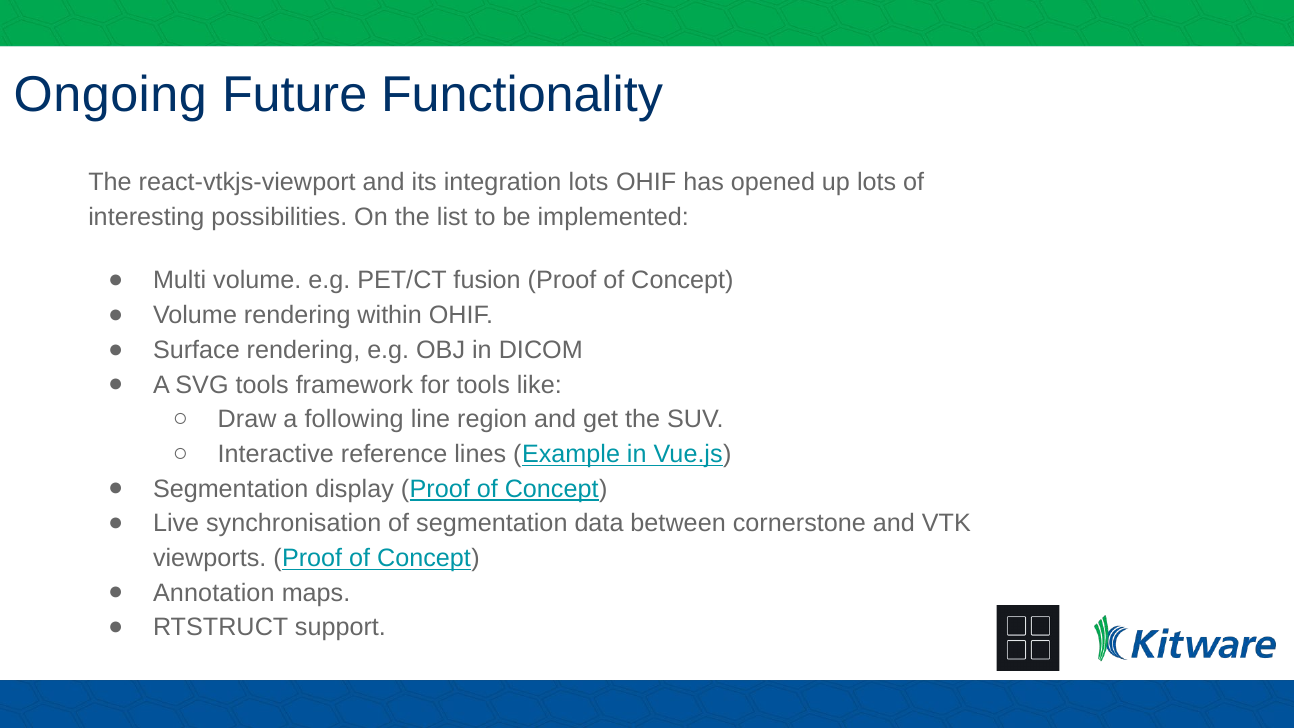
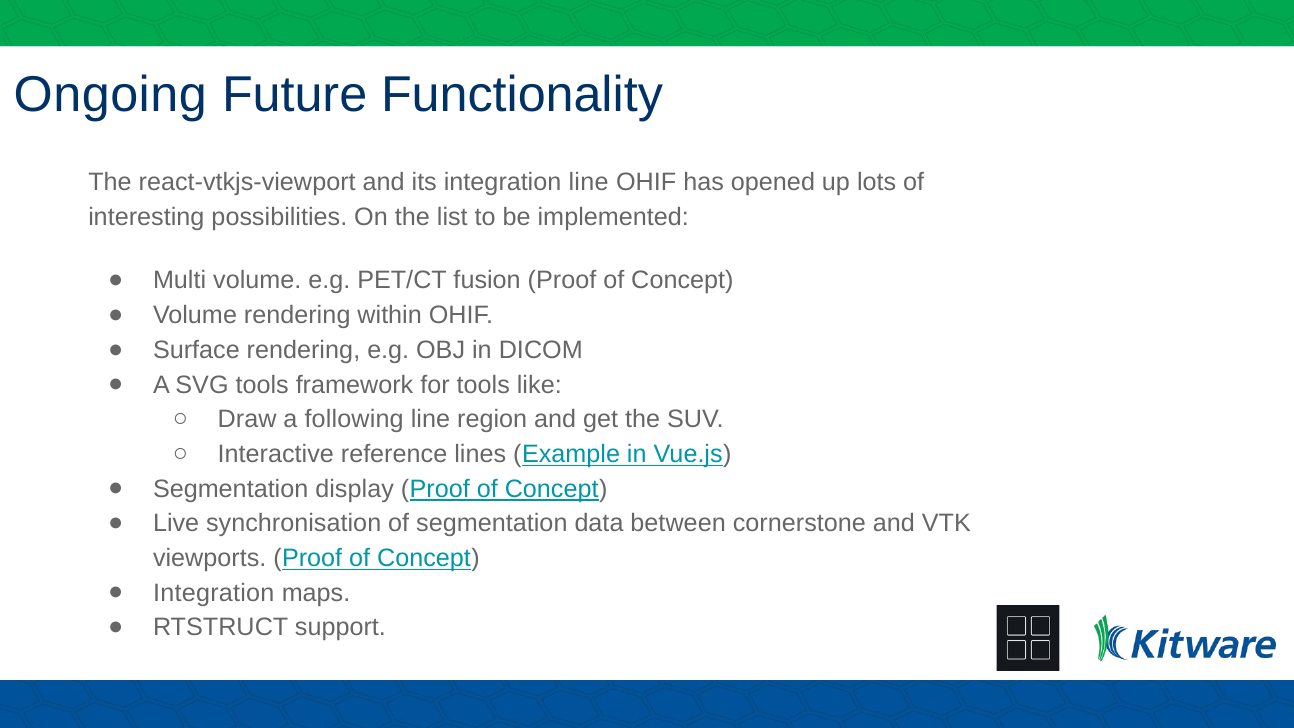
integration lots: lots -> line
Annotation at (214, 593): Annotation -> Integration
